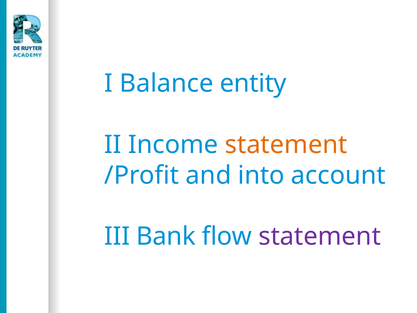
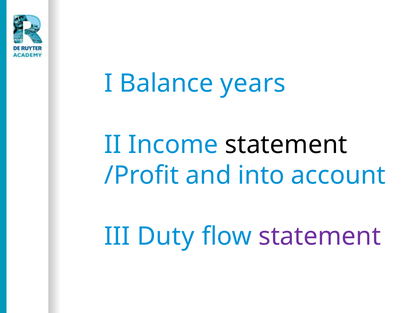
entity: entity -> years
statement at (286, 145) colour: orange -> black
Bank: Bank -> Duty
